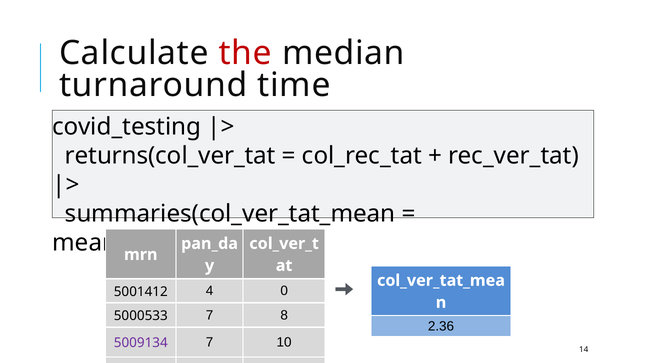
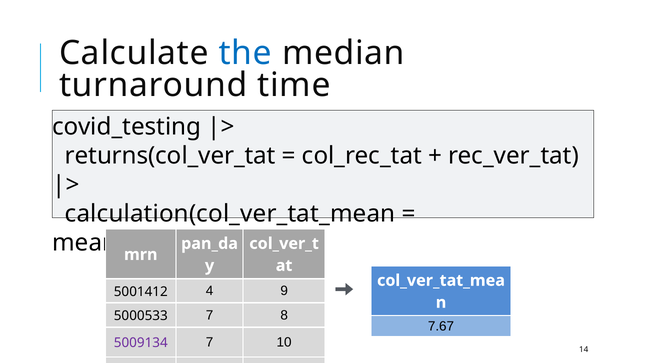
the colour: red -> blue
summaries(col_ver_tat_mean: summaries(col_ver_tat_mean -> calculation(col_ver_tat_mean
0: 0 -> 9
2.36: 2.36 -> 7.67
